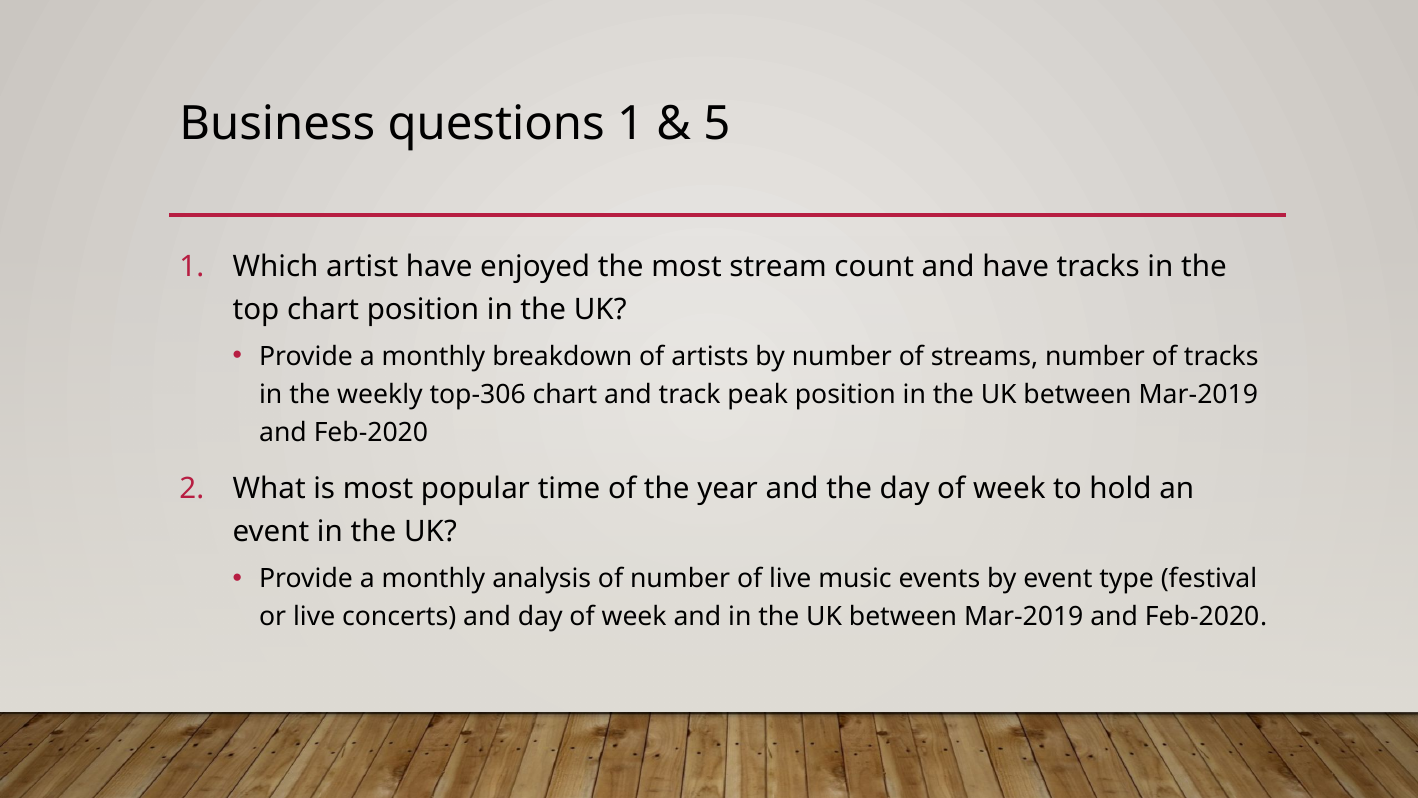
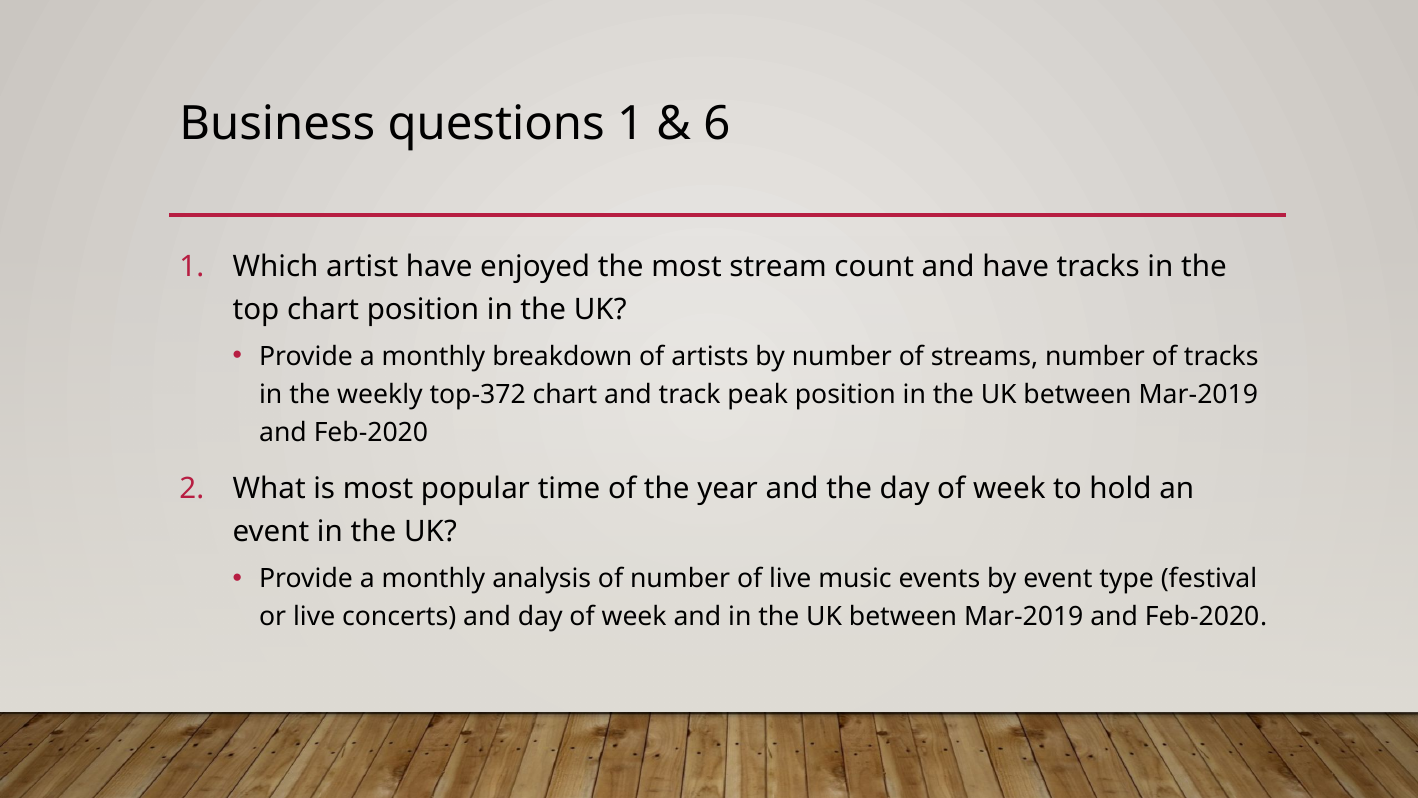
5: 5 -> 6
top-306: top-306 -> top-372
